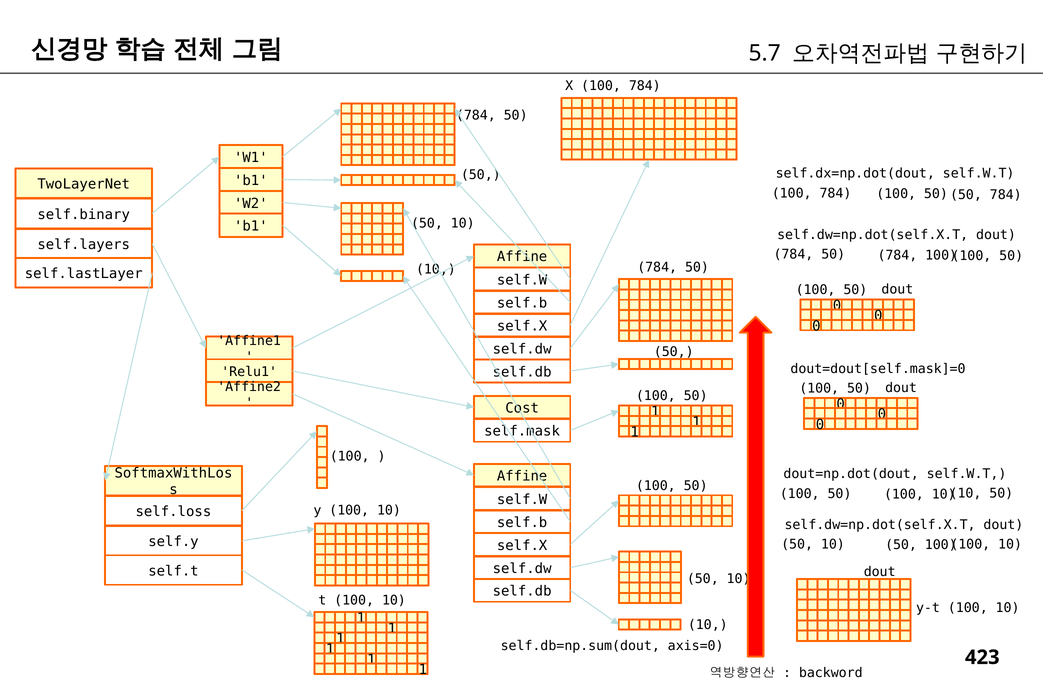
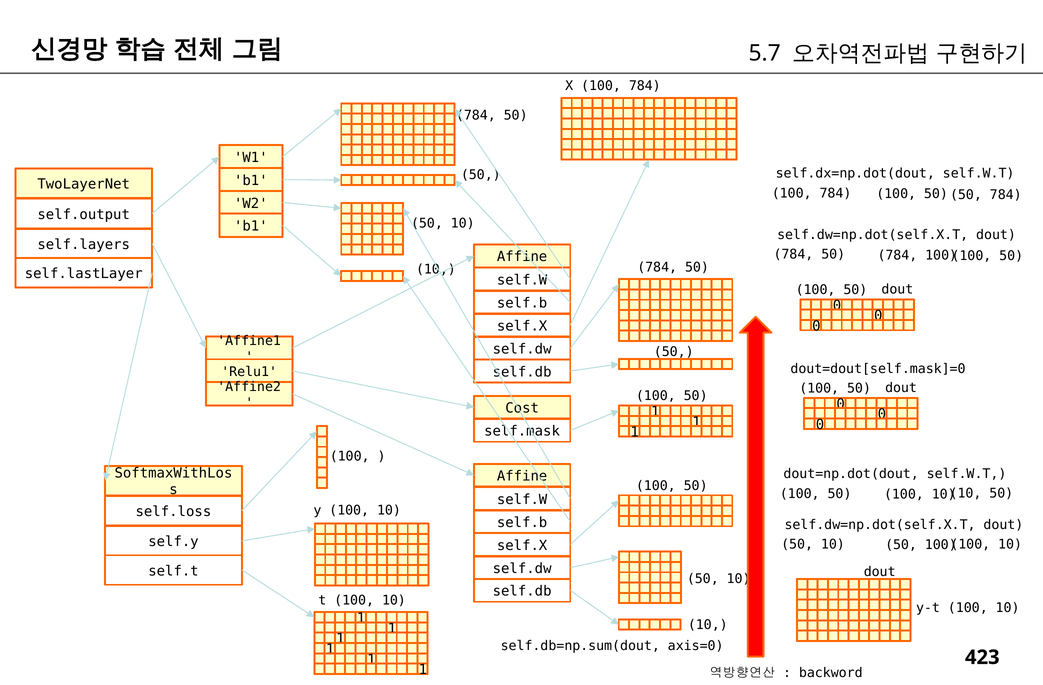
self.binary: self.binary -> self.output
